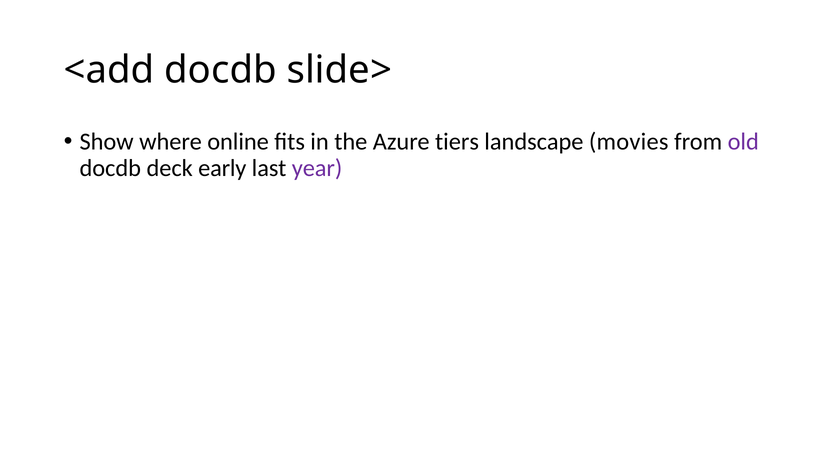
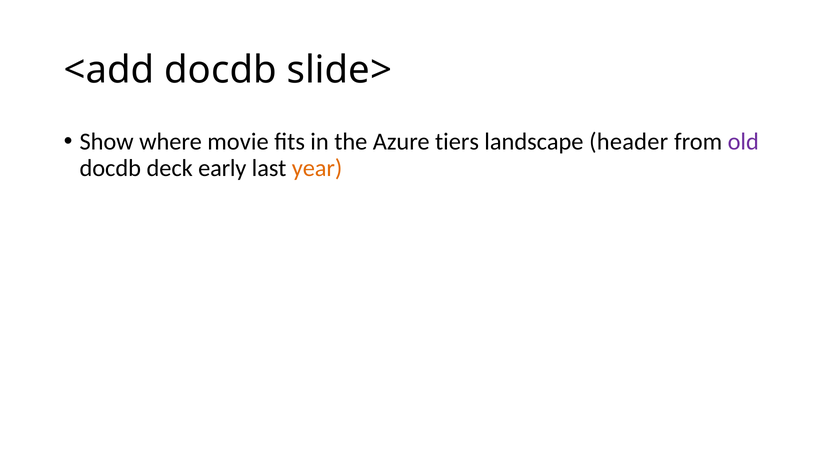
online: online -> movie
movies: movies -> header
year colour: purple -> orange
